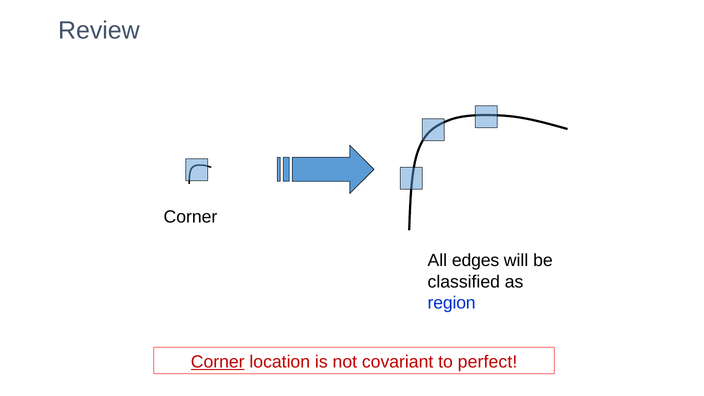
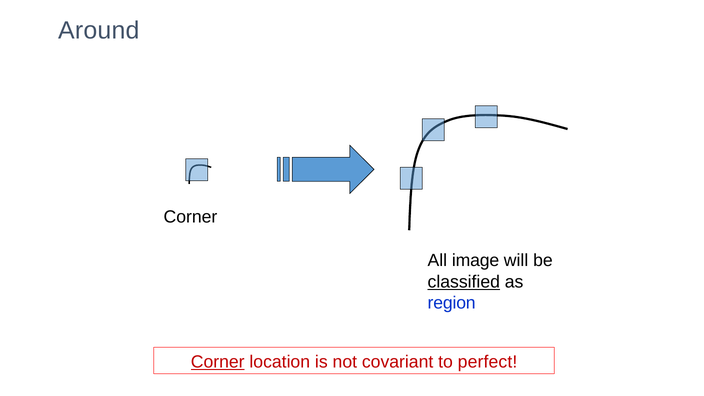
Review: Review -> Around
edges: edges -> image
classified underline: none -> present
